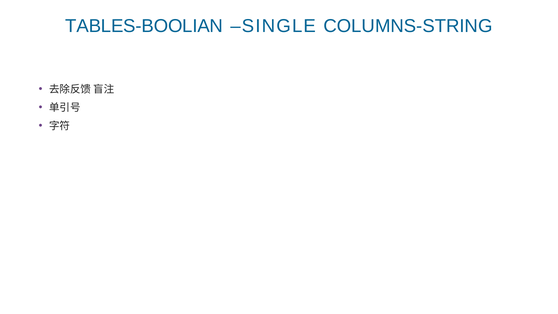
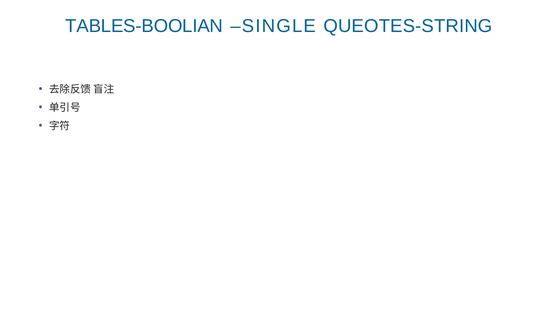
COLUMNS-STRING: COLUMNS-STRING -> QUEOTES-STRING
